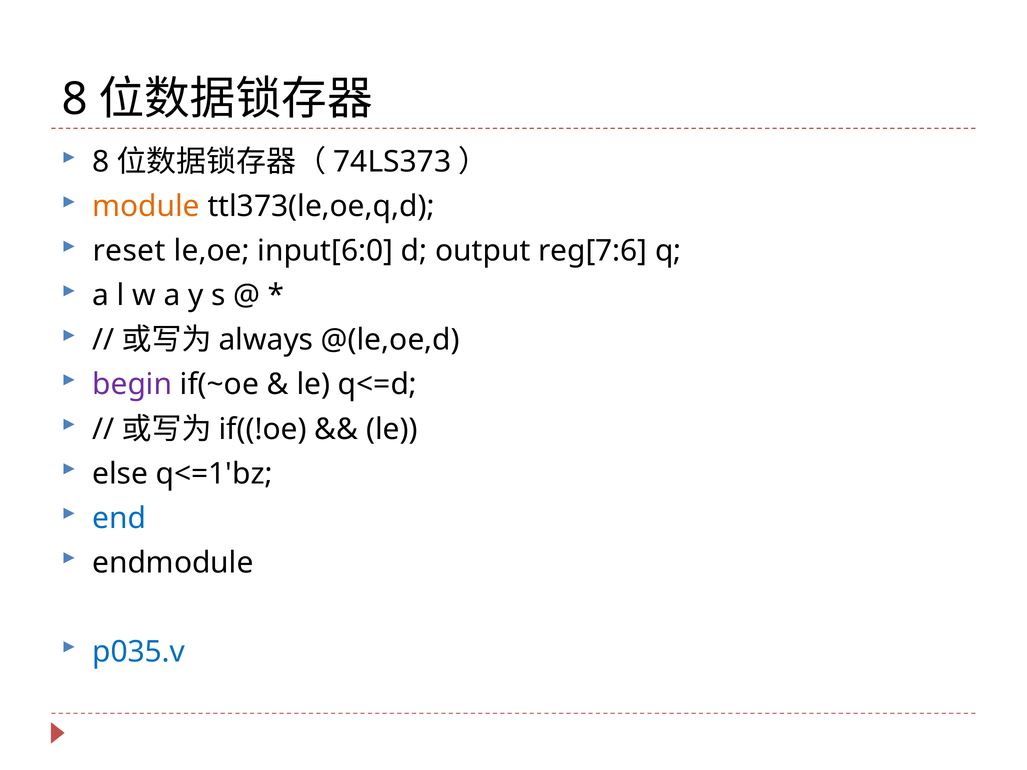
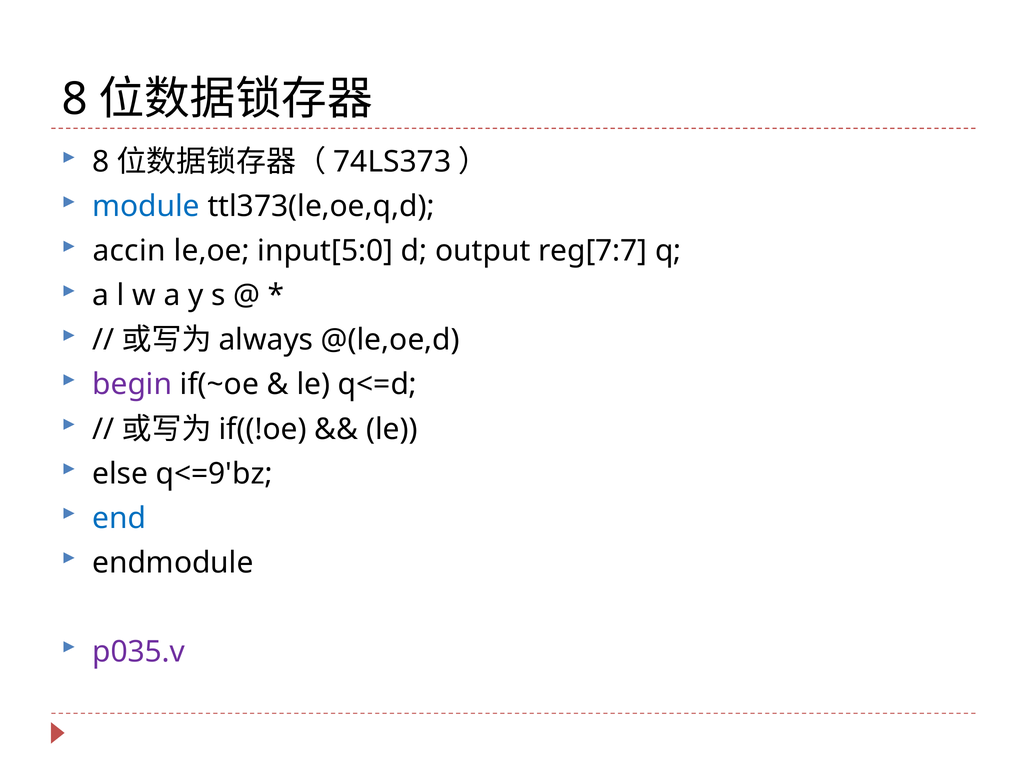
module colour: orange -> blue
reset: reset -> accin
input[6:0: input[6:0 -> input[5:0
reg[7:6: reg[7:6 -> reg[7:7
q<=1'bz: q<=1'bz -> q<=9'bz
p035.v colour: blue -> purple
